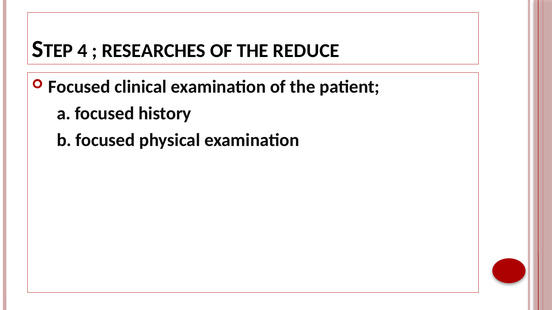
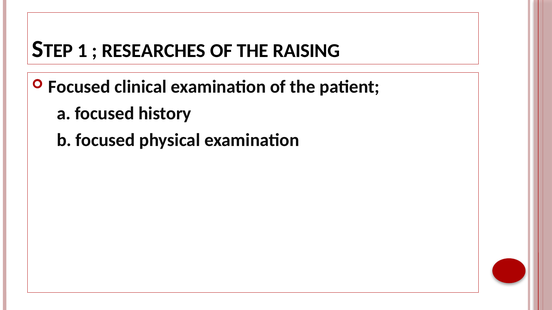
4: 4 -> 1
REDUCE: REDUCE -> RAISING
